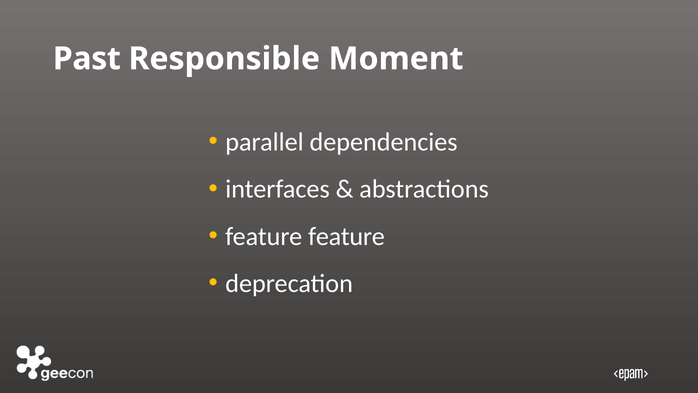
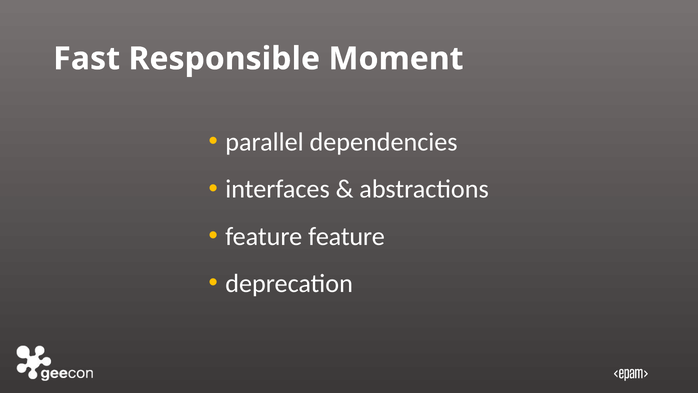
Past: Past -> Fast
